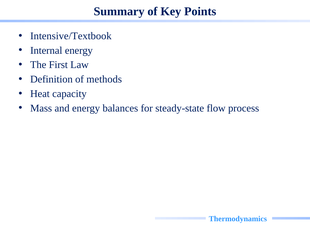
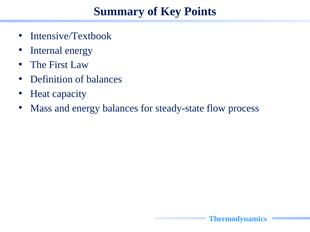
of methods: methods -> balances
